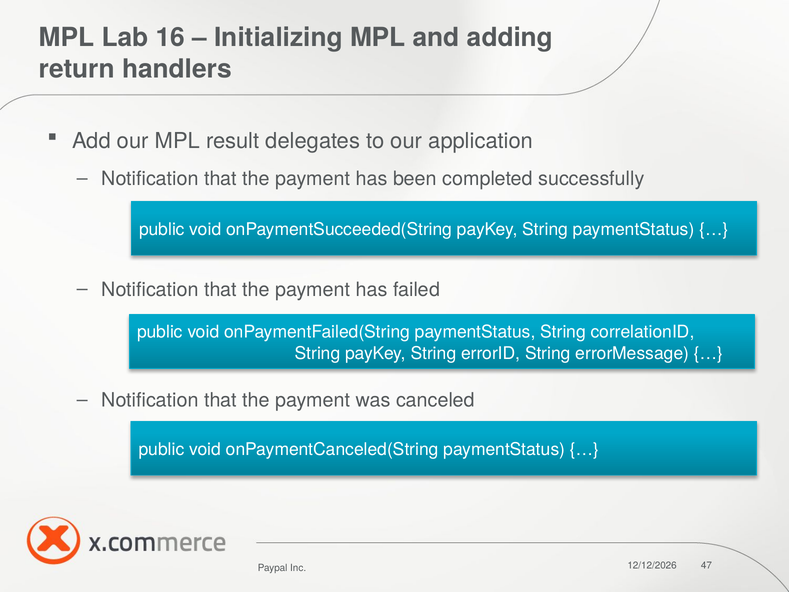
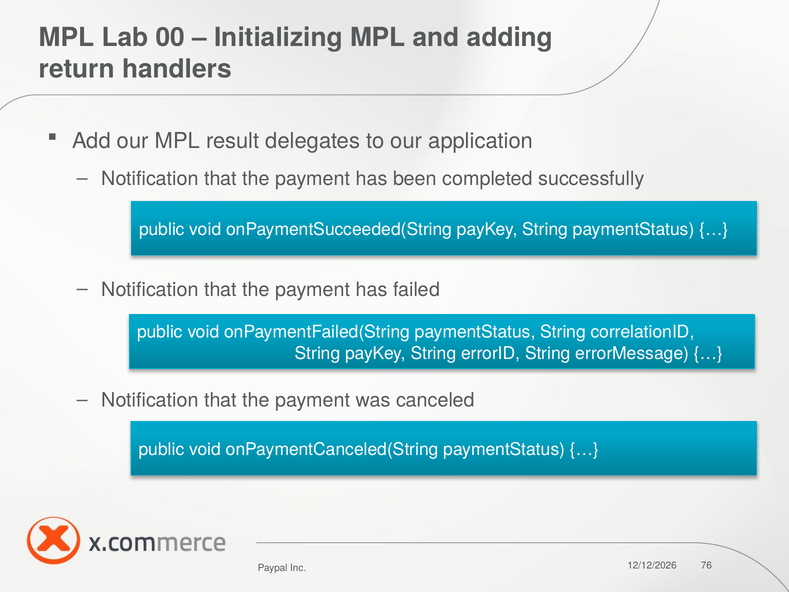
16: 16 -> 00
47: 47 -> 76
